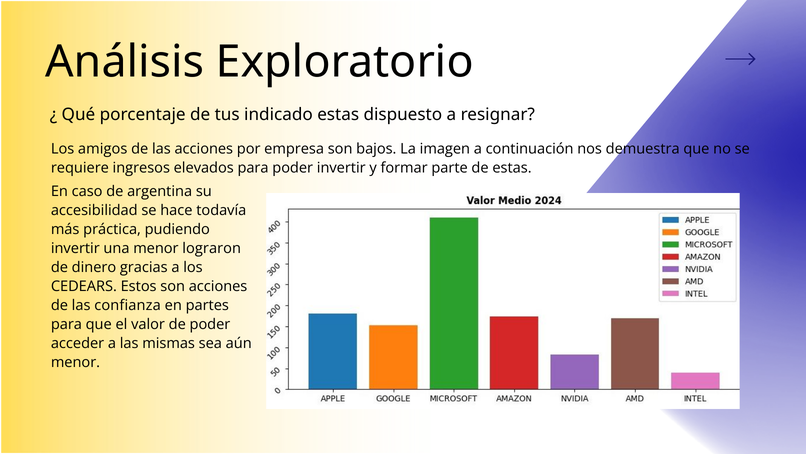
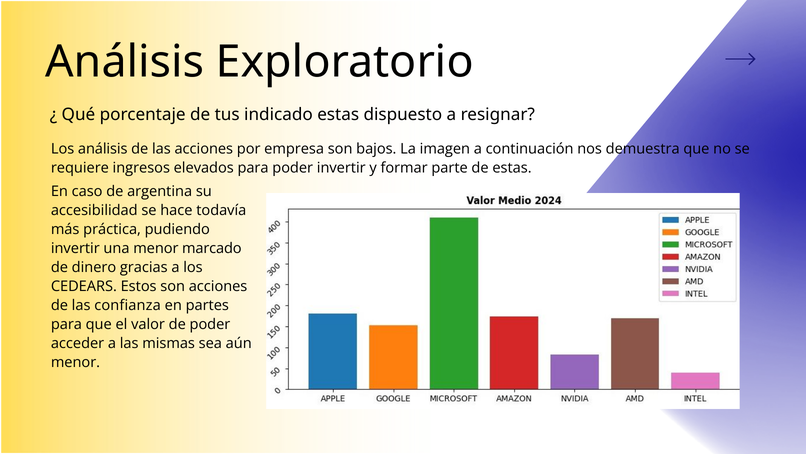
Los amigos: amigos -> análisis
lograron: lograron -> marcado
